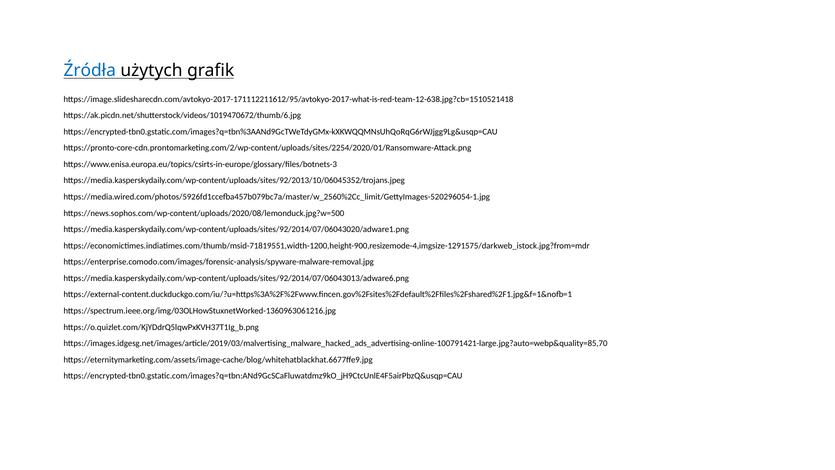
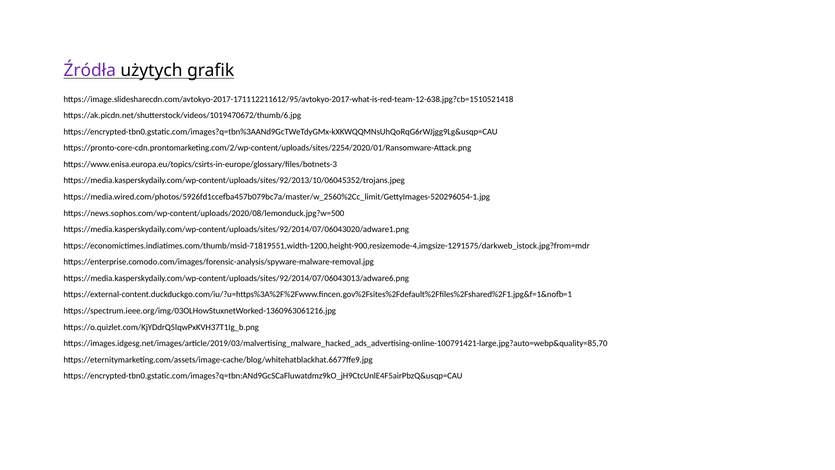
Źródła colour: blue -> purple
